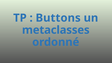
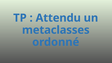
Buttons: Buttons -> Attendu
